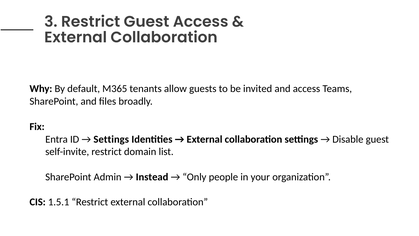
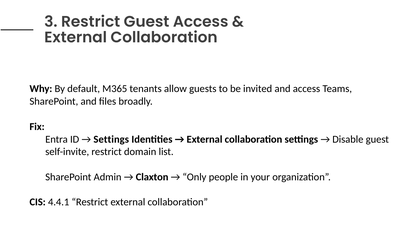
Instead: Instead -> Claxton
1.5.1: 1.5.1 -> 4.4.1
